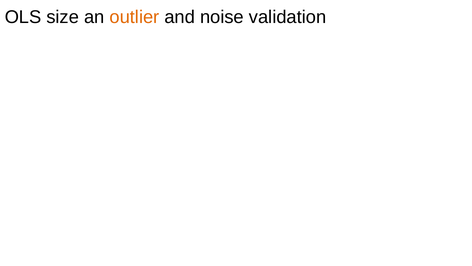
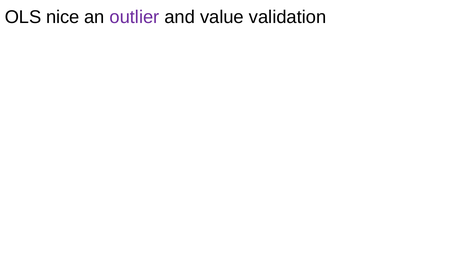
size: size -> nice
outlier colour: orange -> purple
noise: noise -> value
